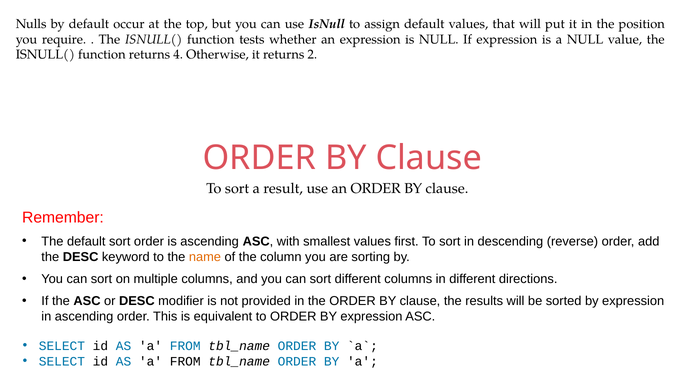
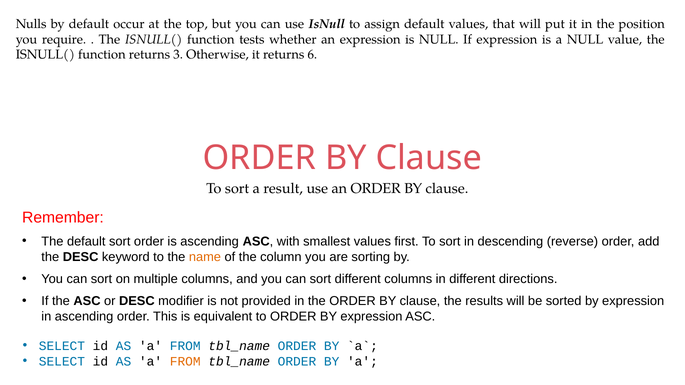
4: 4 -> 3
2: 2 -> 6
FROM at (185, 362) colour: black -> orange
